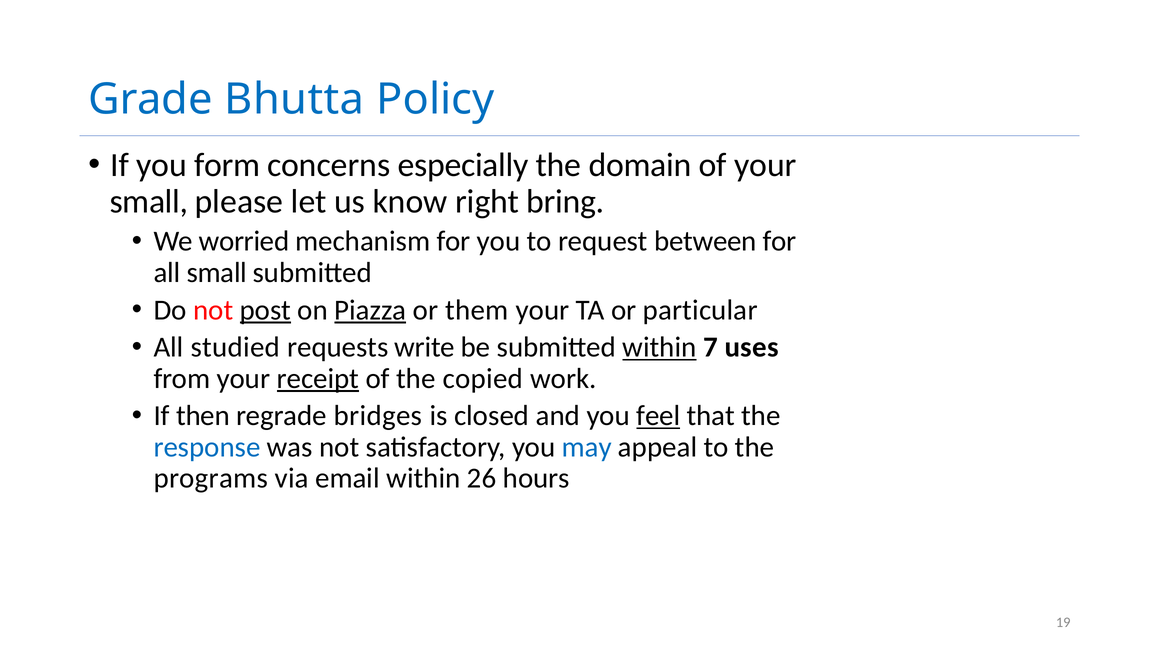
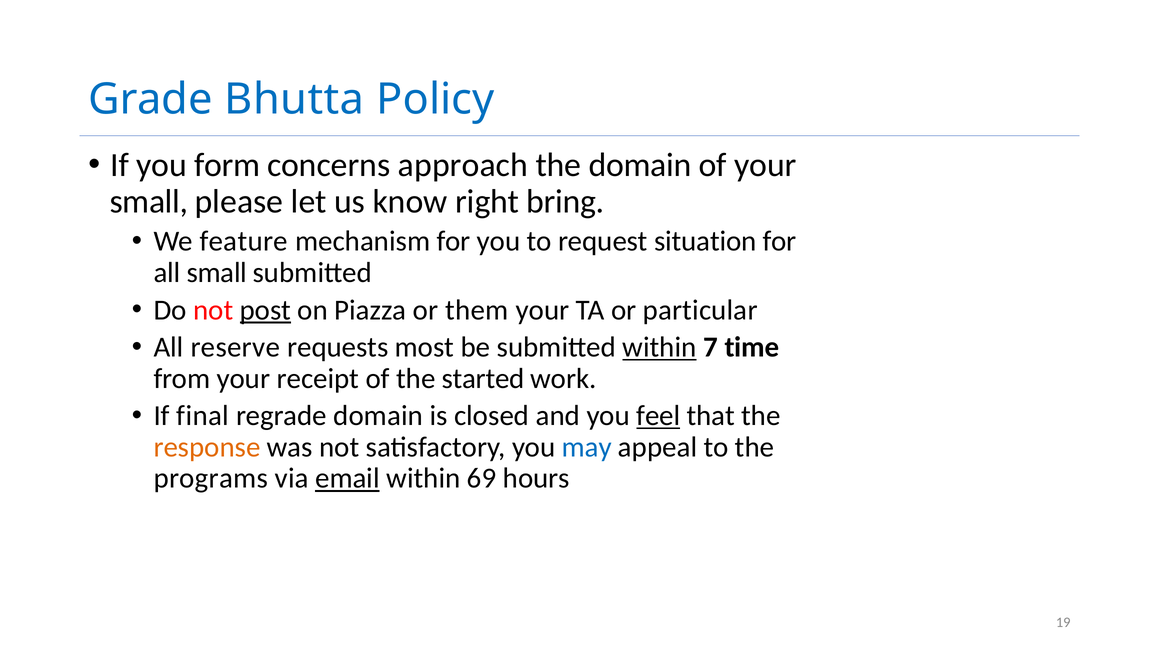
especially: especially -> approach
worried: worried -> feature
between: between -> situation
Piazza underline: present -> none
studied: studied -> reserve
write: write -> most
uses: uses -> time
receipt underline: present -> none
copied: copied -> started
then: then -> final
regrade bridges: bridges -> domain
response colour: blue -> orange
email underline: none -> present
26: 26 -> 69
